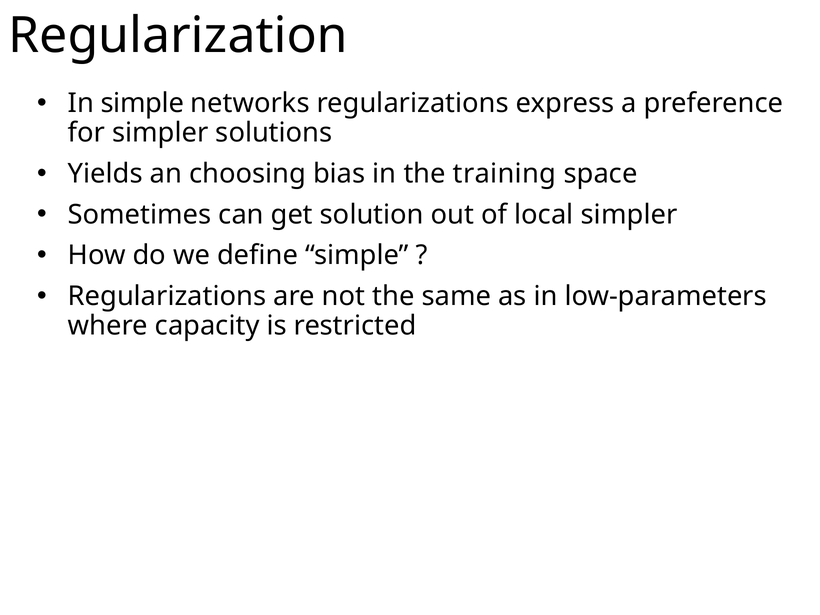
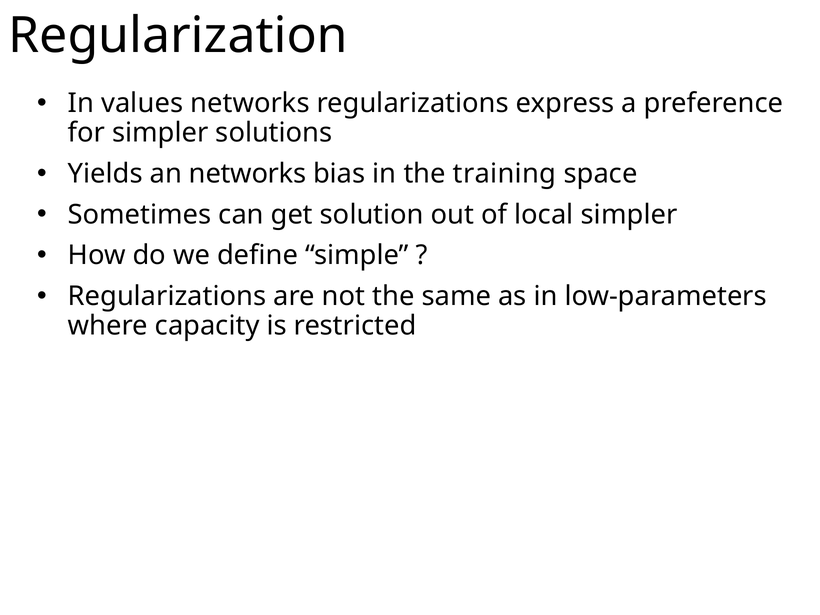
In simple: simple -> values
an choosing: choosing -> networks
